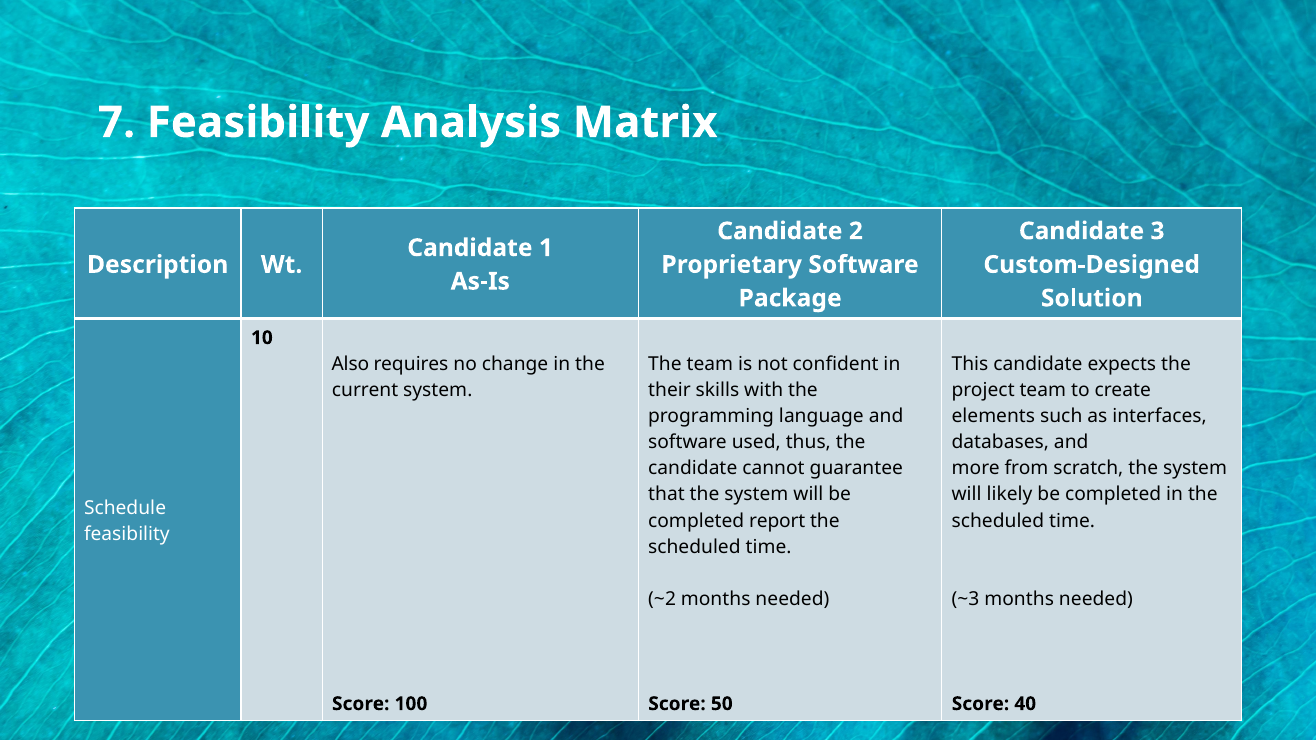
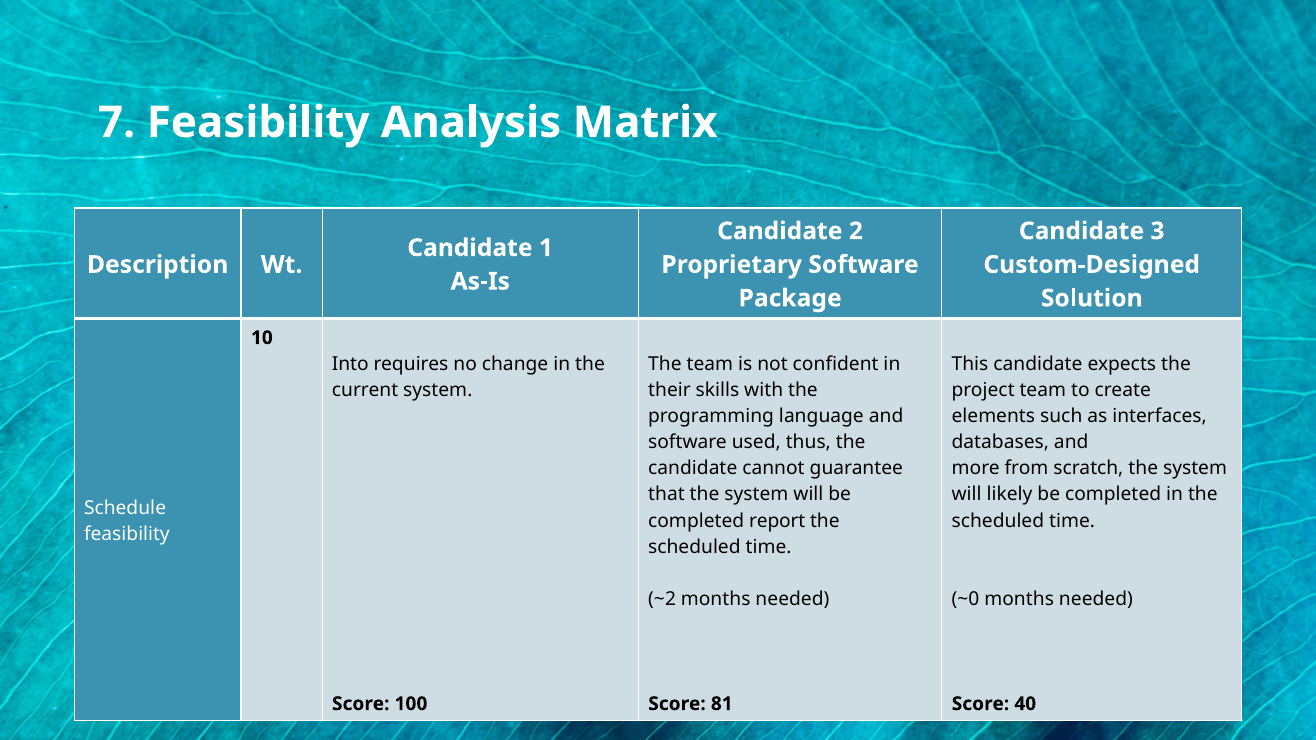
Also: Also -> Into
~3: ~3 -> ~0
50: 50 -> 81
